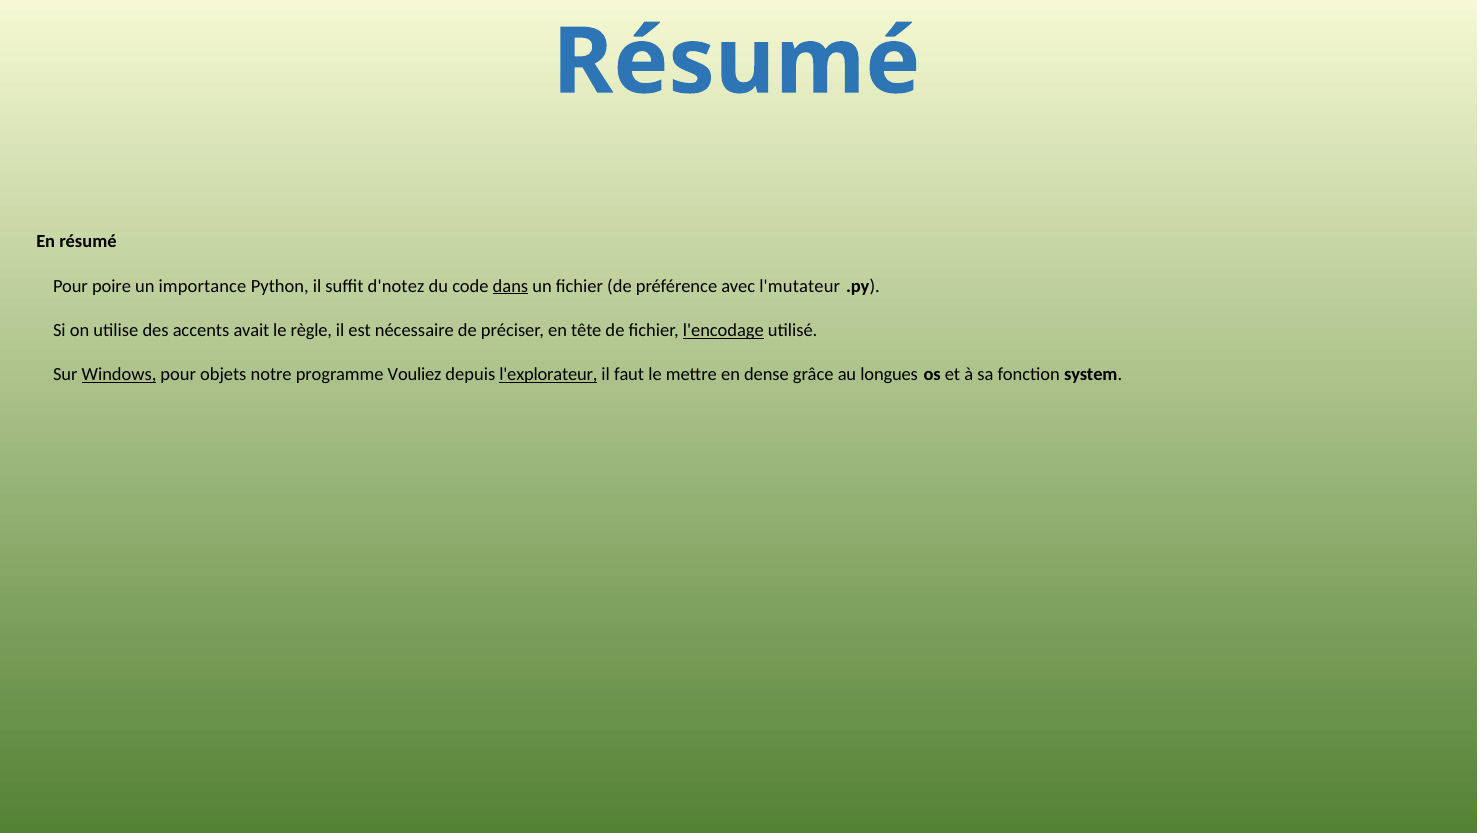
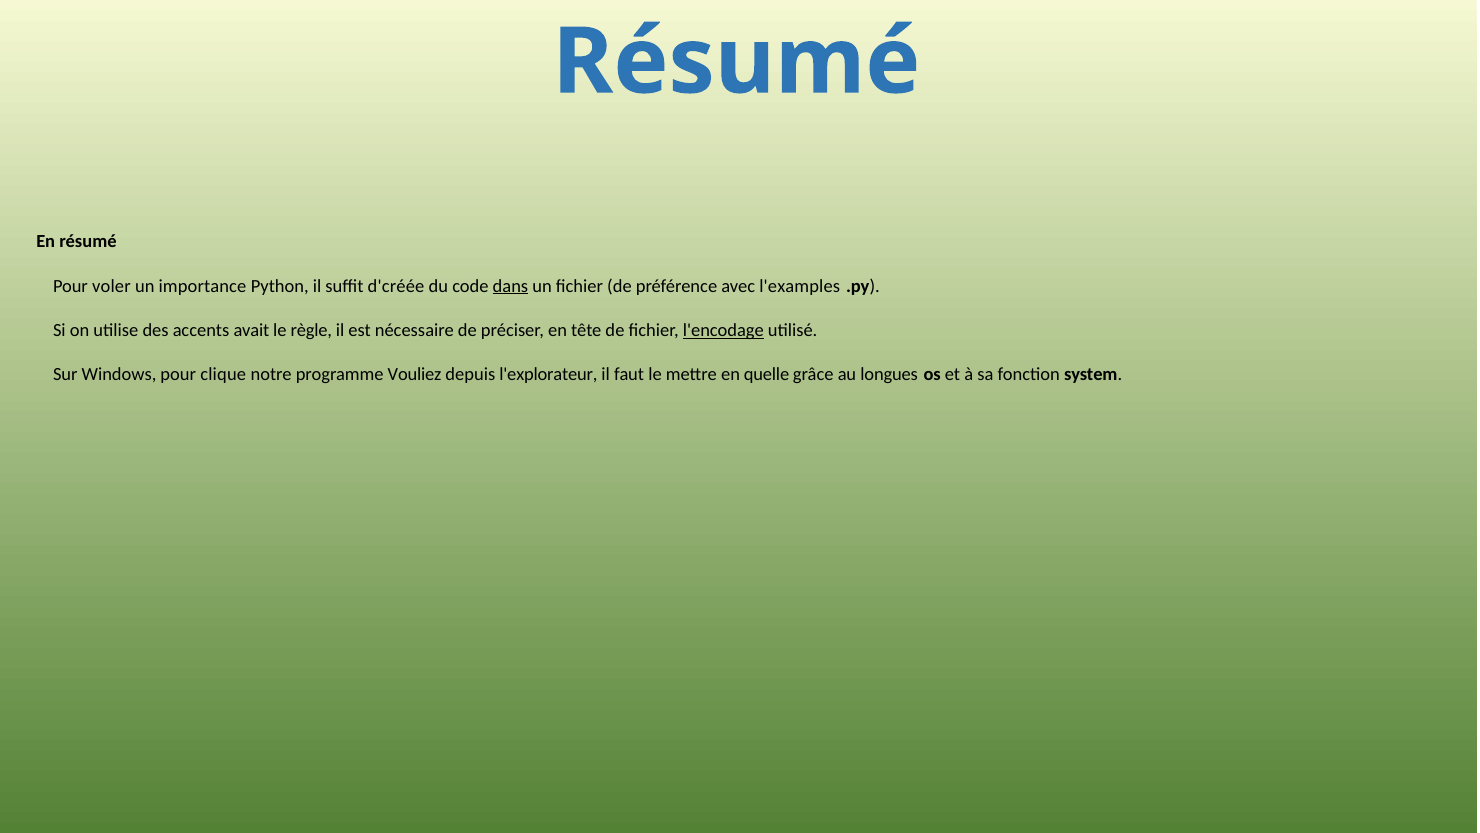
poire: poire -> voler
d'notez: d'notez -> d'créée
l'mutateur: l'mutateur -> l'examples
Windows underline: present -> none
objets: objets -> clique
l'explorateur underline: present -> none
dense: dense -> quelle
